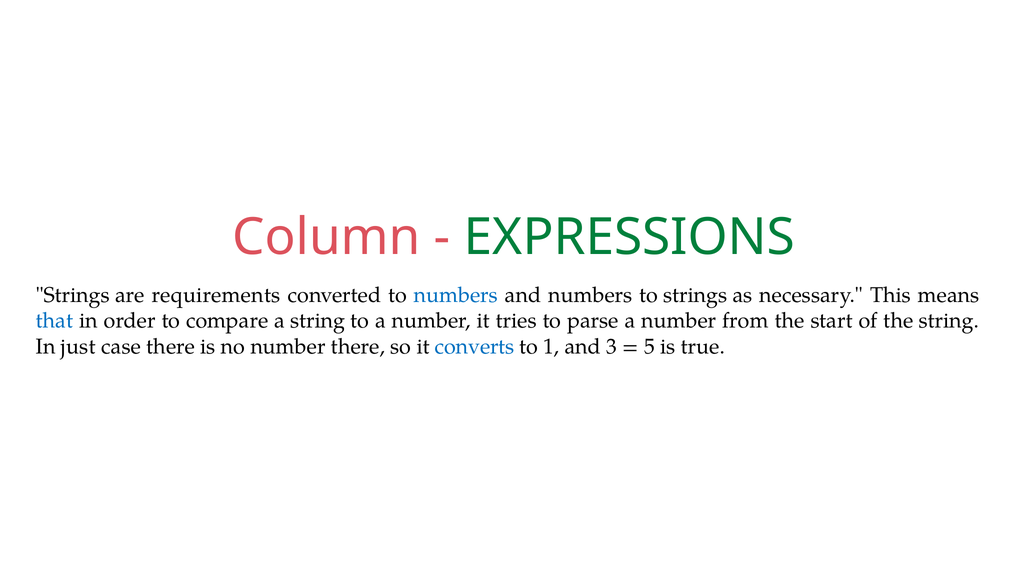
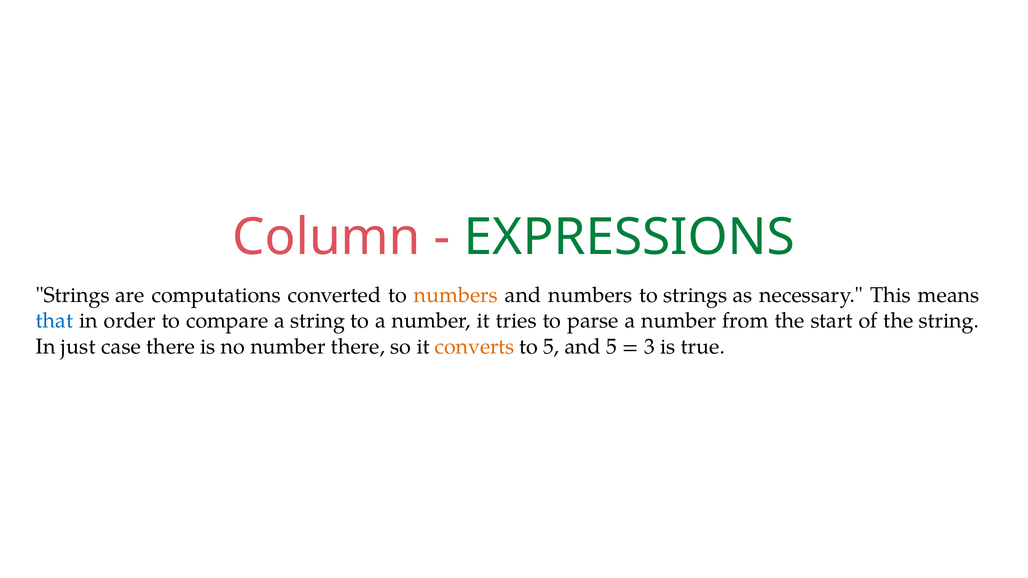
requirements: requirements -> computations
numbers at (456, 295) colour: blue -> orange
converts colour: blue -> orange
to 1: 1 -> 5
and 3: 3 -> 5
5: 5 -> 3
